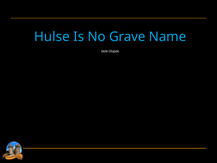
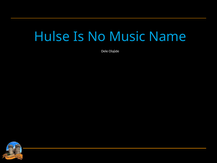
Grave: Grave -> Music
